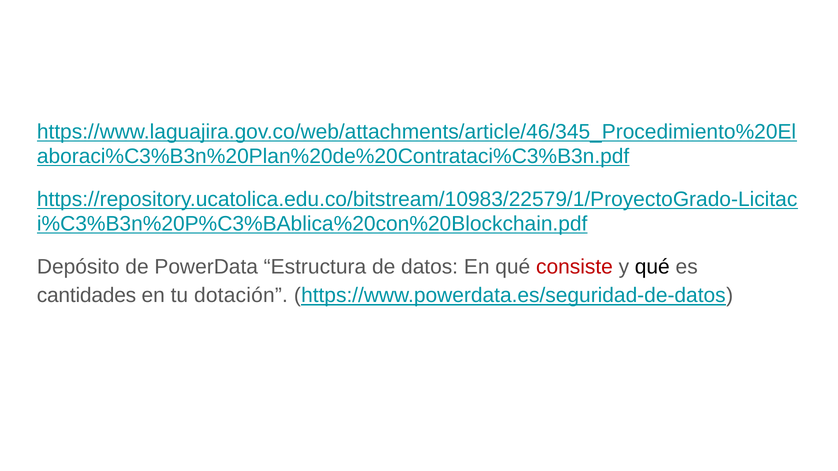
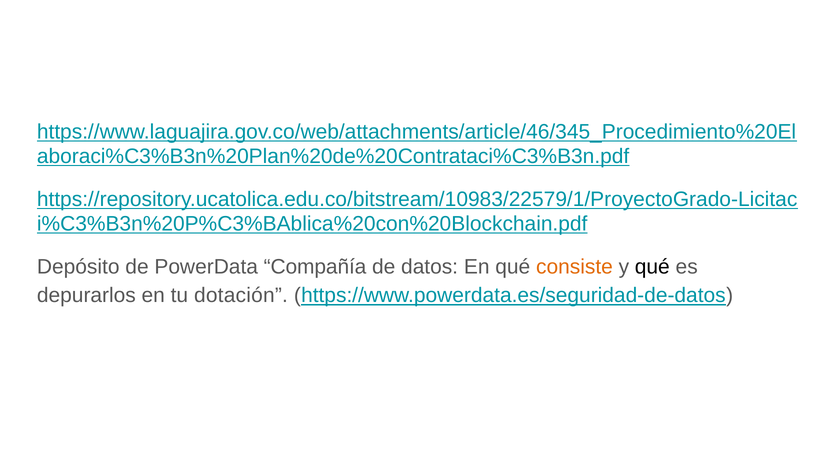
Estructura: Estructura -> Compañía
consiste colour: red -> orange
cantidades: cantidades -> depurarlos
